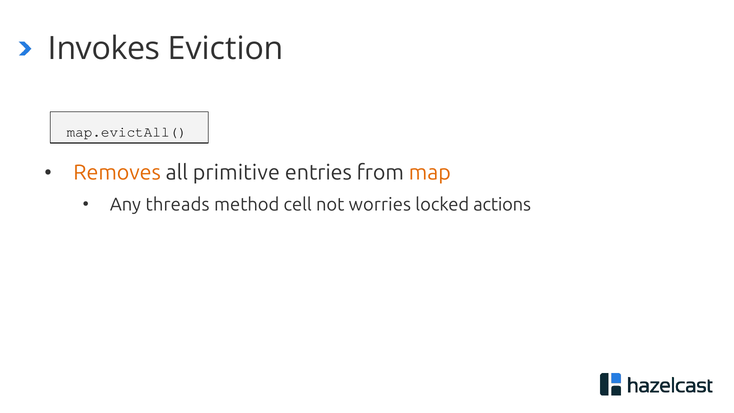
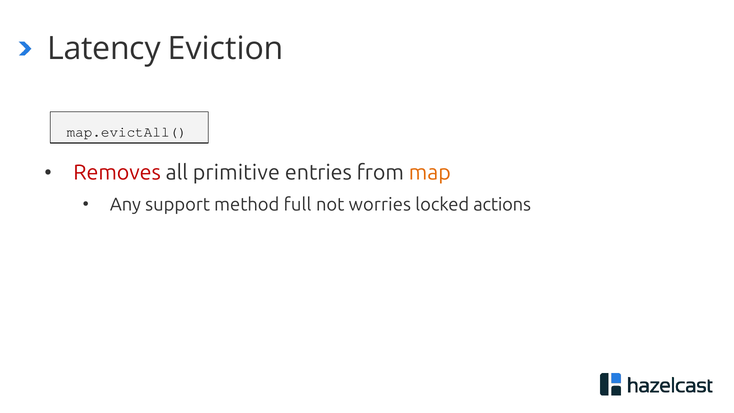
Invokes: Invokes -> Latency
Removes colour: orange -> red
threads: threads -> support
cell: cell -> full
